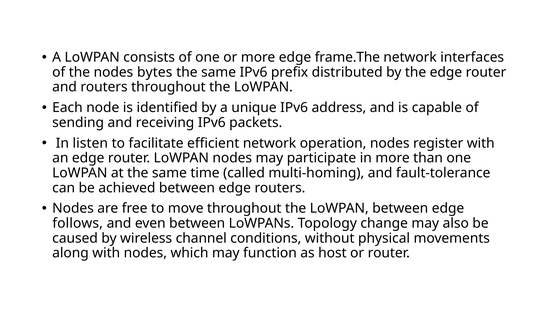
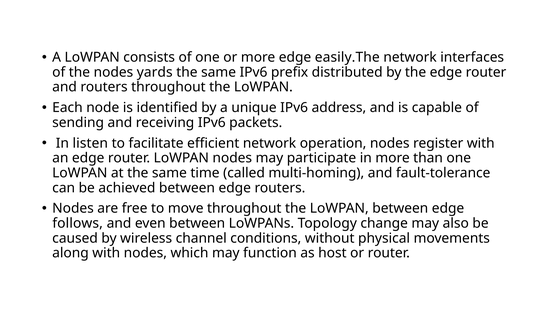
frame.The: frame.The -> easily.The
bytes: bytes -> yards
